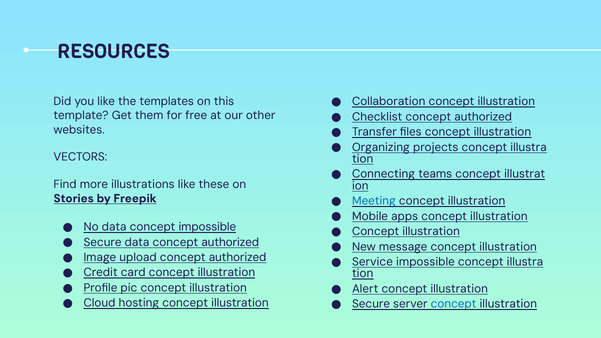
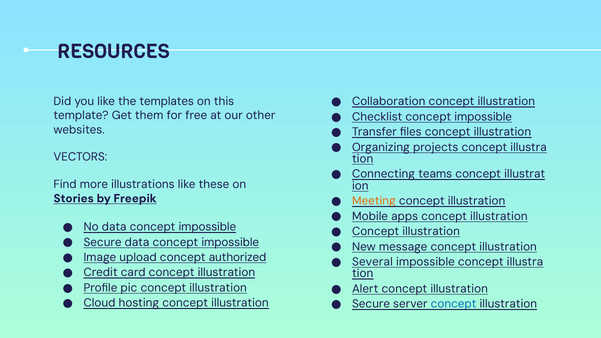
Checklist concept authorized: authorized -> impossible
Meeting colour: blue -> orange
Secure data concept authorized: authorized -> impossible
Service: Service -> Several
